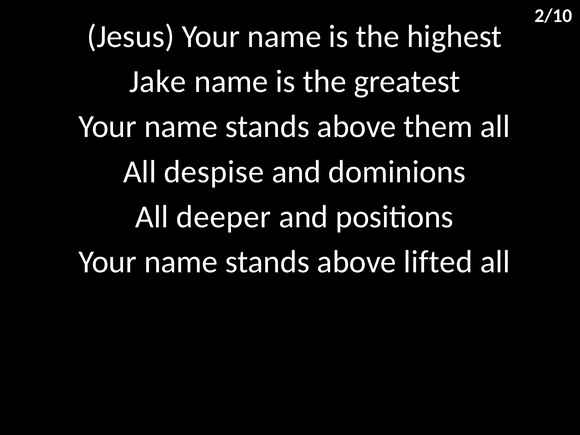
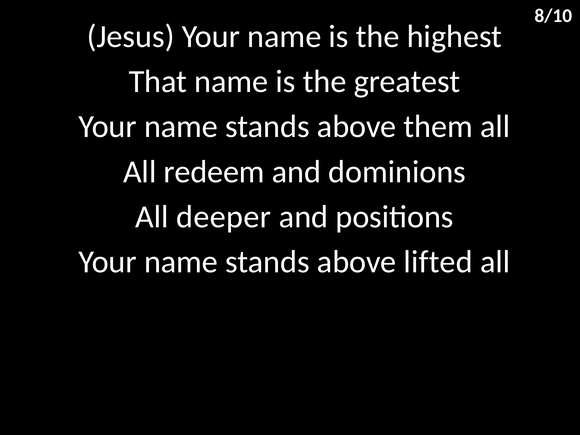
2/10: 2/10 -> 8/10
Jake: Jake -> That
despise: despise -> redeem
